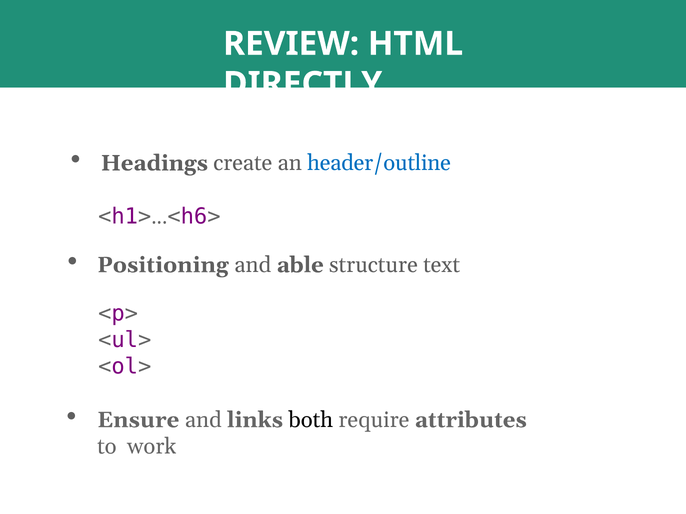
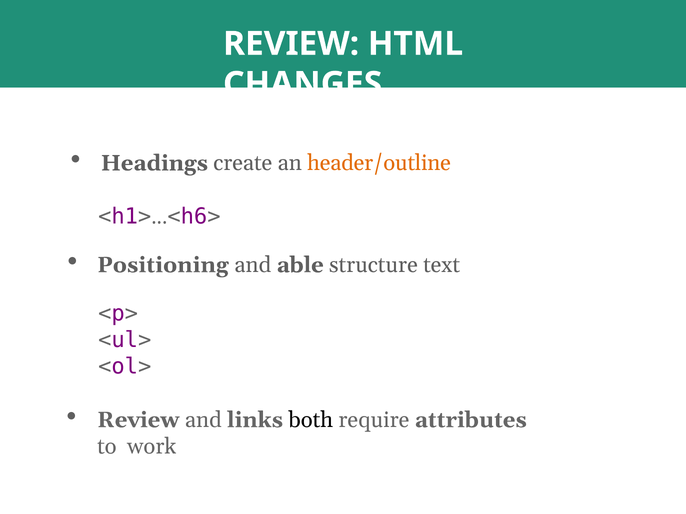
DIRECTLY: DIRECTLY -> CHANGES
header/outline colour: blue -> orange
Ensure at (138, 420): Ensure -> Review
